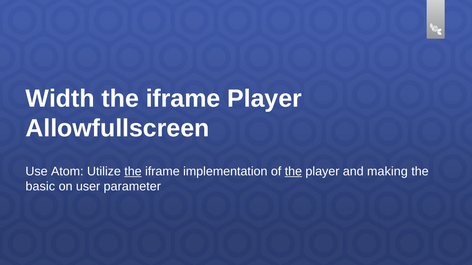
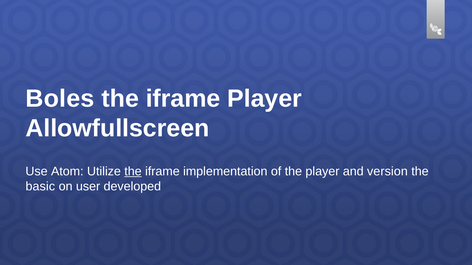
Width: Width -> Boles
the at (293, 172) underline: present -> none
making: making -> version
parameter: parameter -> developed
